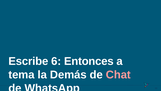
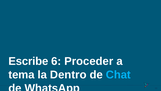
Entonces: Entonces -> Proceder
Demás: Demás -> Dentro
Chat colour: pink -> light blue
